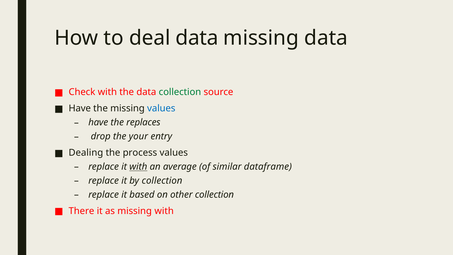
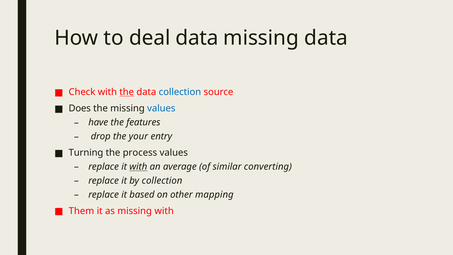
the at (127, 92) underline: none -> present
collection at (180, 92) colour: green -> blue
Have at (80, 108): Have -> Does
replaces: replaces -> features
Dealing: Dealing -> Turning
dataframe: dataframe -> converting
other collection: collection -> mapping
There: There -> Them
